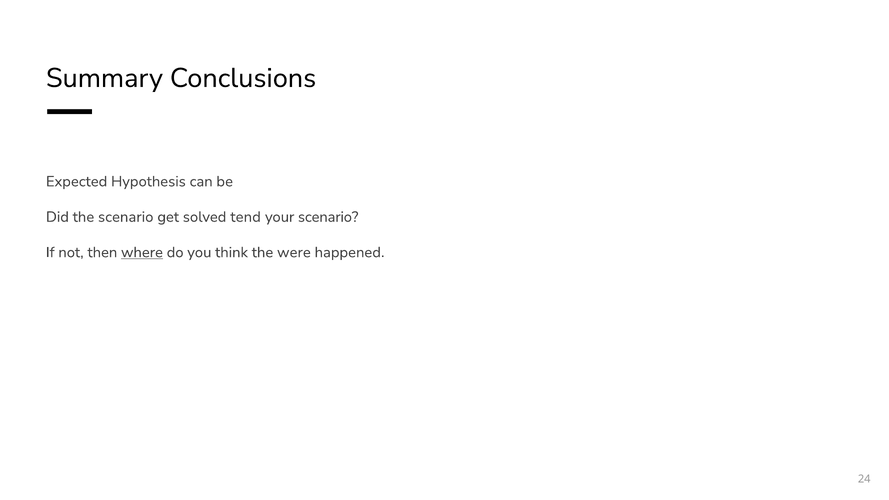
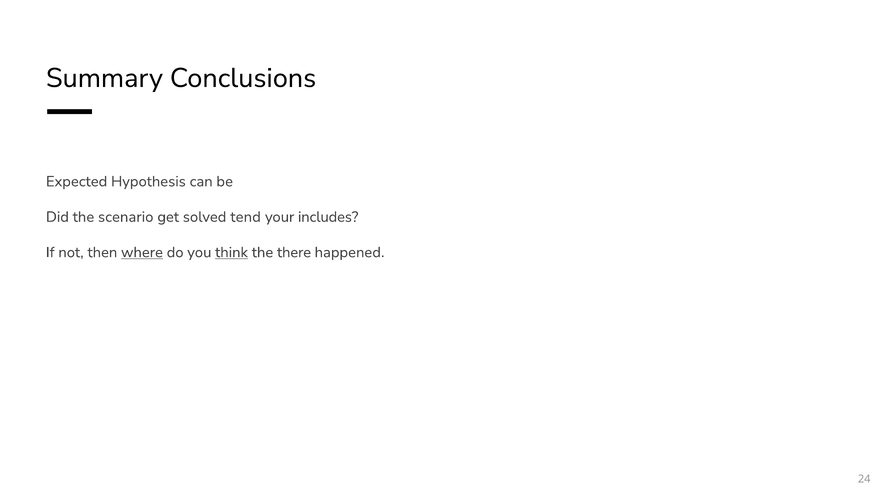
your scenario: scenario -> includes
think underline: none -> present
were: were -> there
